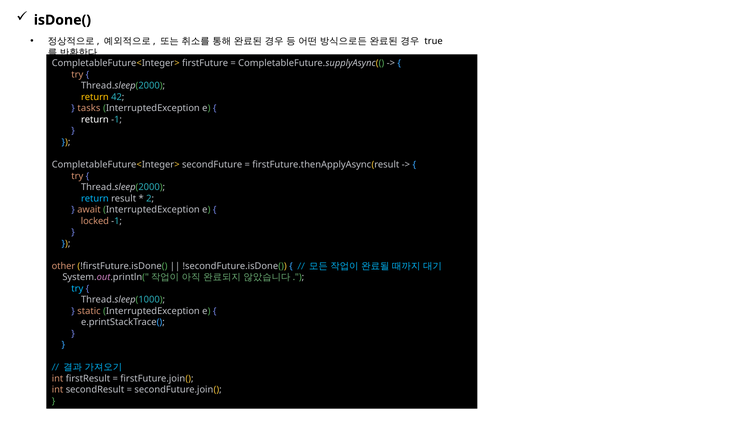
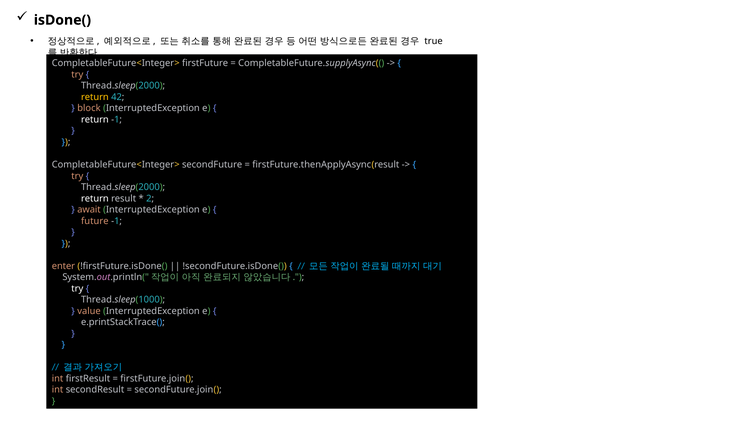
tasks: tasks -> block
return at (95, 198) colour: light blue -> white
locked: locked -> future
other: other -> enter
try at (77, 288) colour: light blue -> white
static: static -> value
